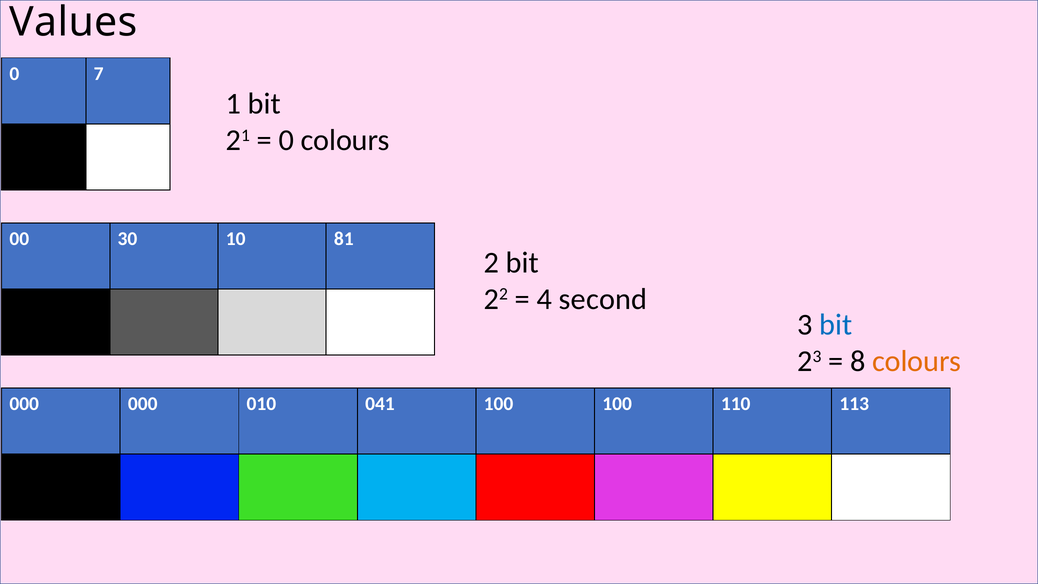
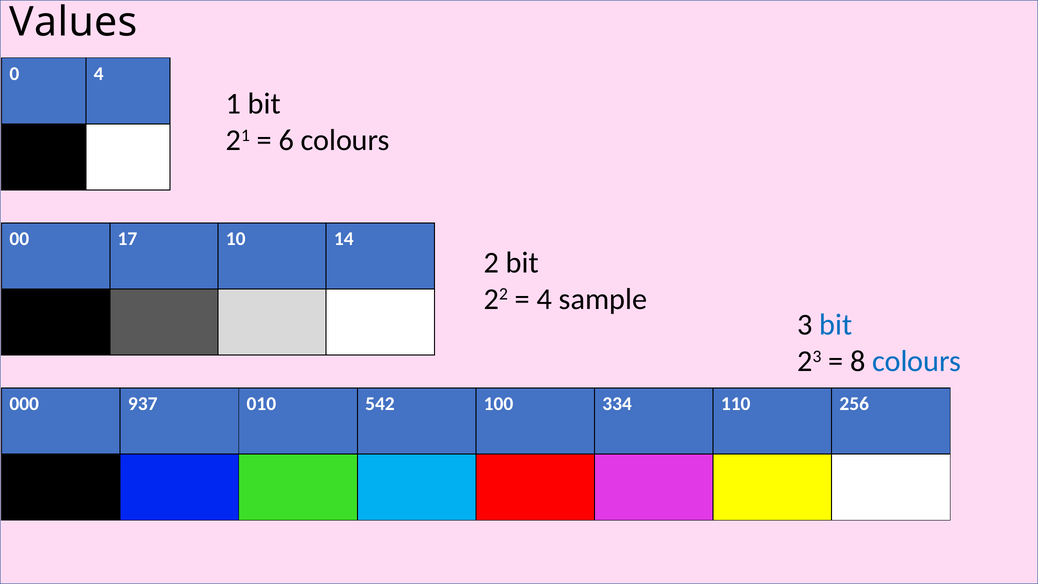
0 7: 7 -> 4
0 at (286, 140): 0 -> 6
30: 30 -> 17
81: 81 -> 14
second: second -> sample
colours at (917, 361) colour: orange -> blue
000 000: 000 -> 937
041: 041 -> 542
100 100: 100 -> 334
113: 113 -> 256
